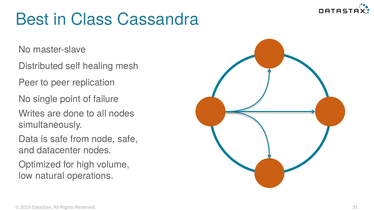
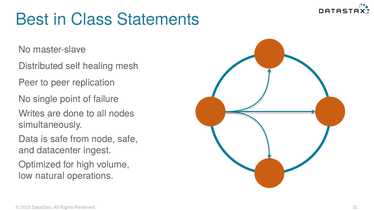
Cassandra: Cassandra -> Statements
datacenter nodes: nodes -> ingest
